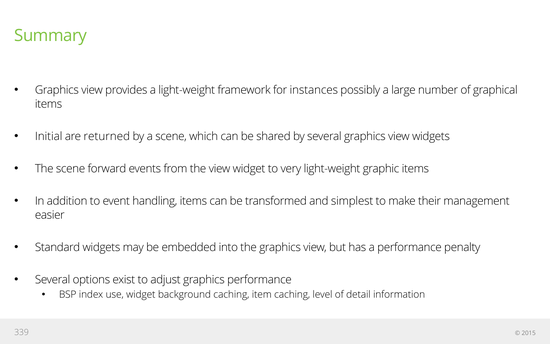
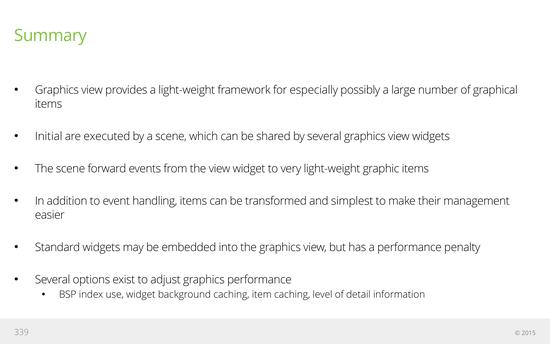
instances: instances -> especially
returned: returned -> executed
